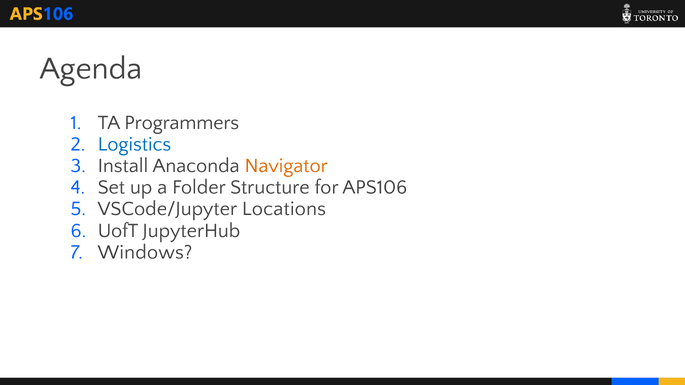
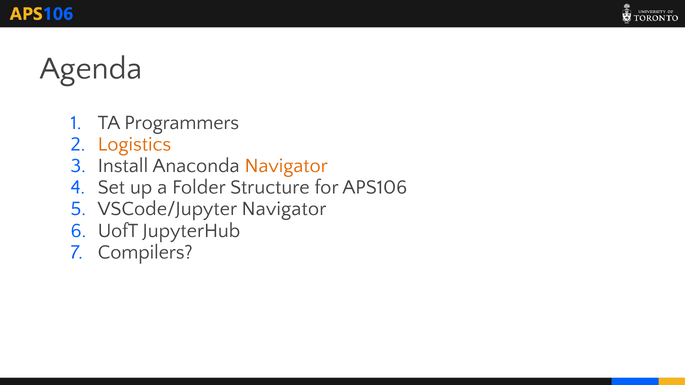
Logistics colour: blue -> orange
VSCode/Jupyter Locations: Locations -> Navigator
Windows: Windows -> Compilers
